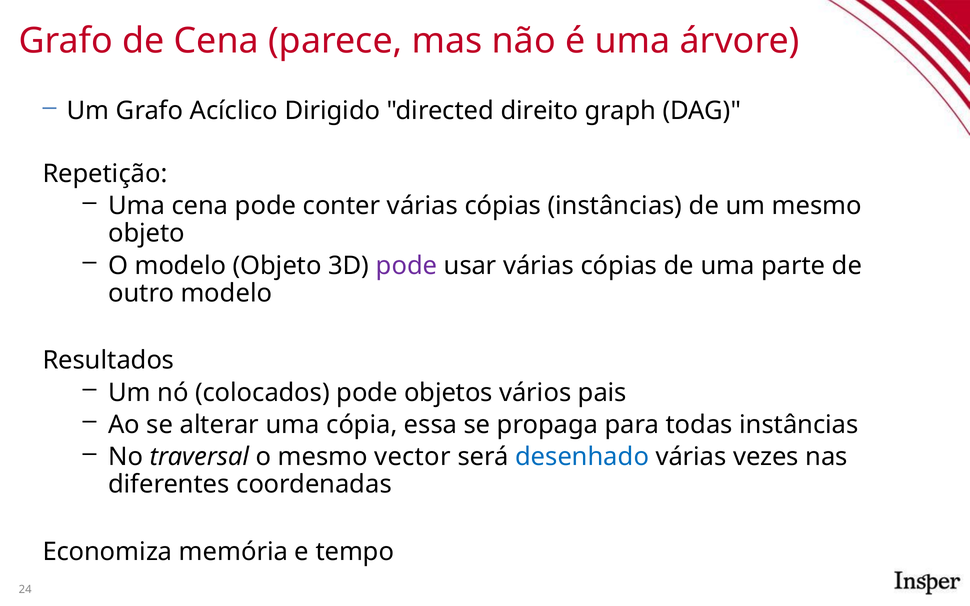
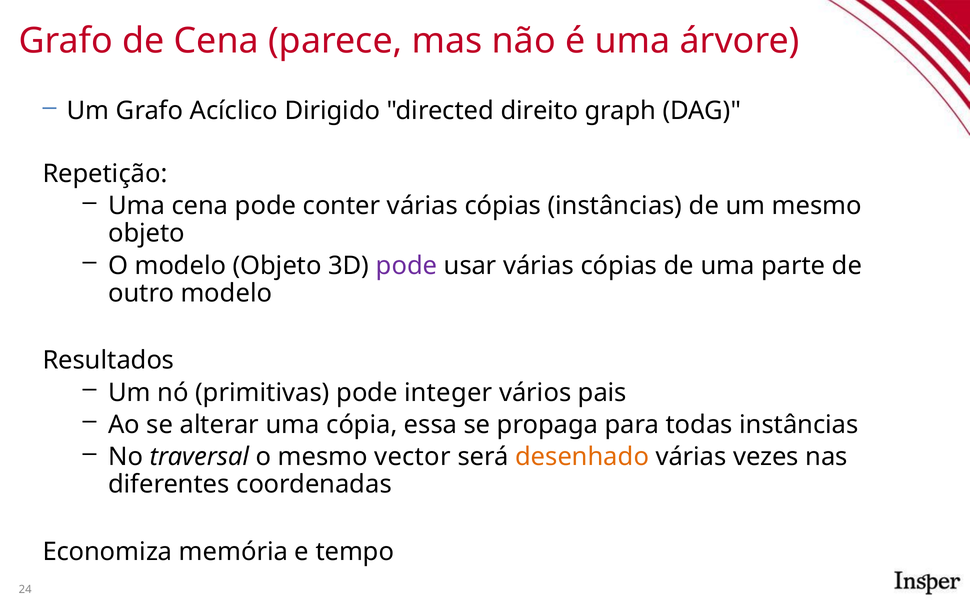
colocados: colocados -> primitivas
objetos: objetos -> integer
desenhado colour: blue -> orange
